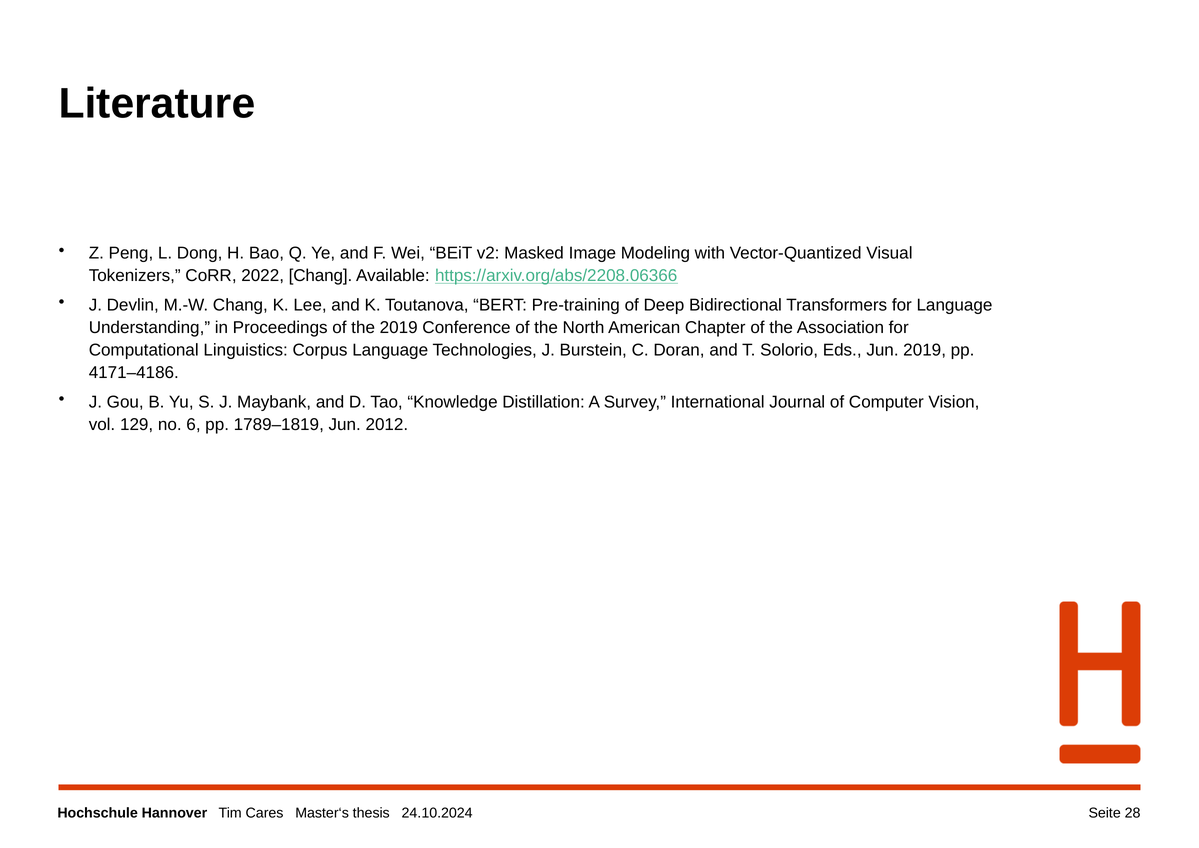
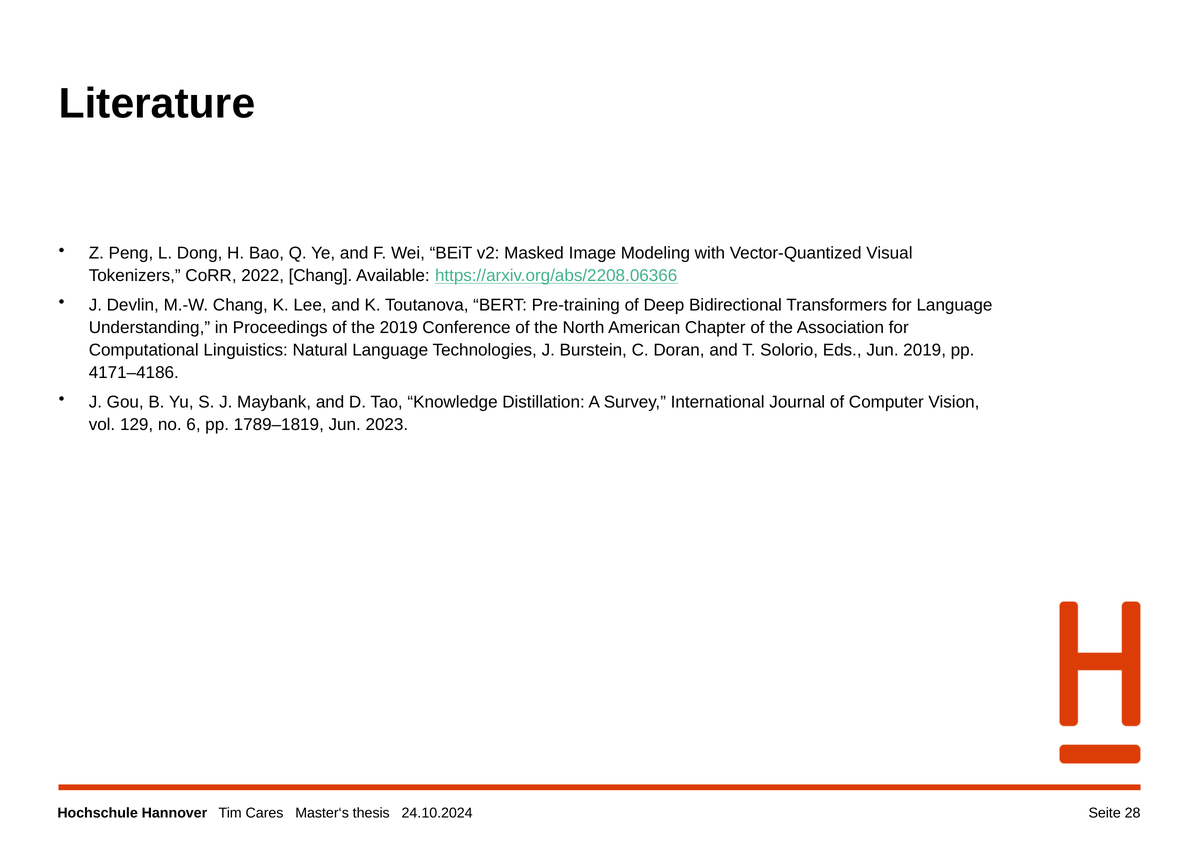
Corpus: Corpus -> Natural
2012: 2012 -> 2023
